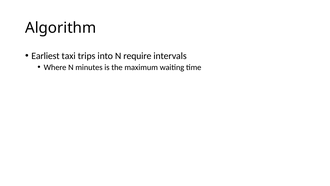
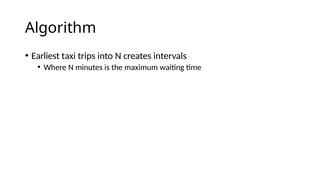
require: require -> creates
